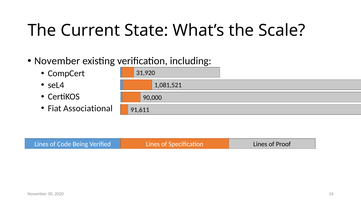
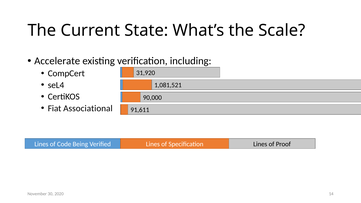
November at (57, 61): November -> Accelerate
